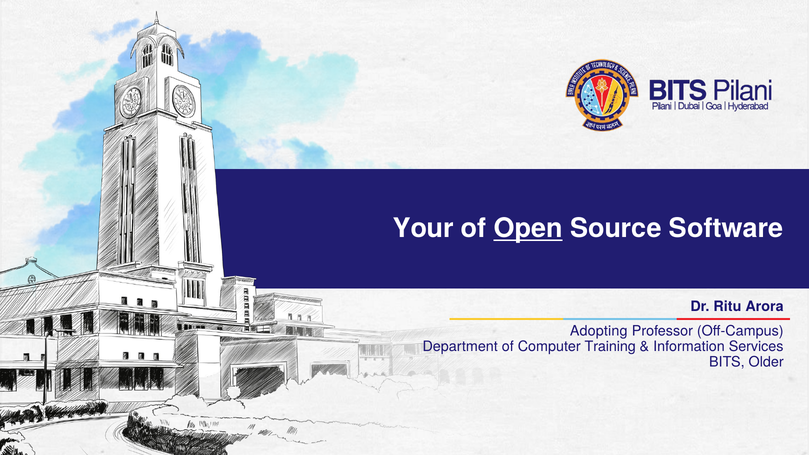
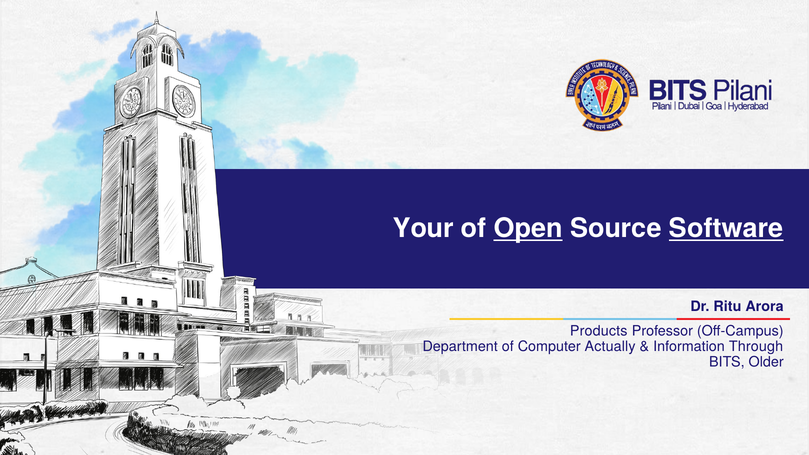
Software underline: none -> present
Adopting: Adopting -> Products
Training: Training -> Actually
Services: Services -> Through
